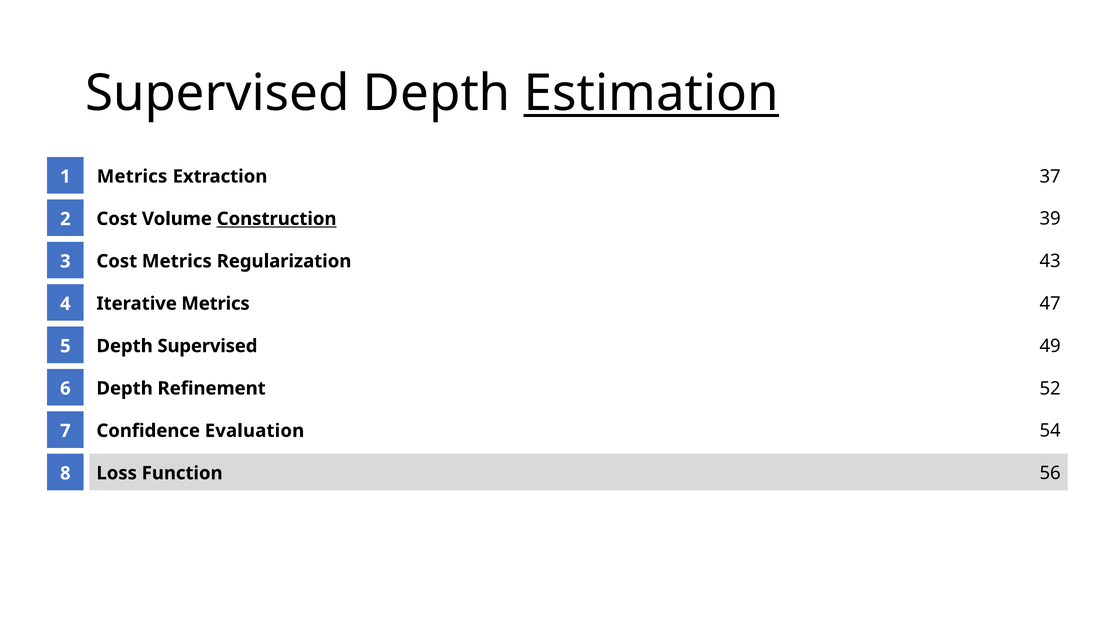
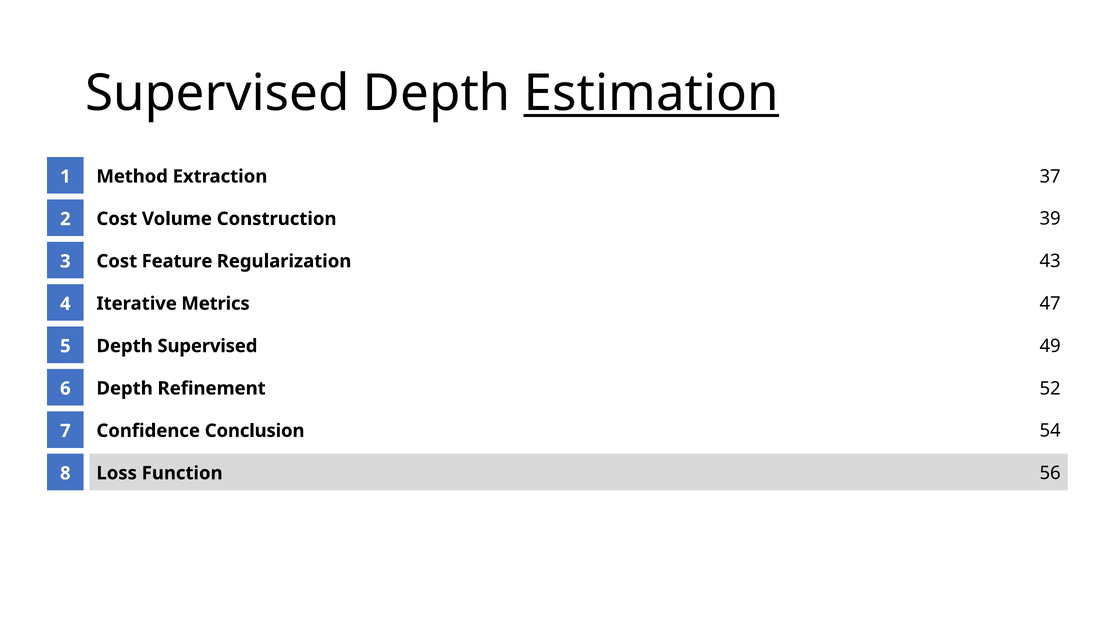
Metrics at (132, 176): Metrics -> Method
Construction underline: present -> none
Cost Metrics: Metrics -> Feature
Evaluation: Evaluation -> Conclusion
